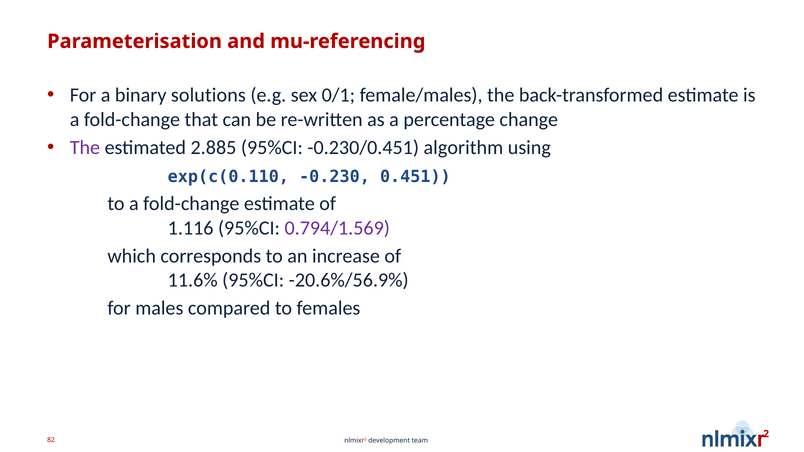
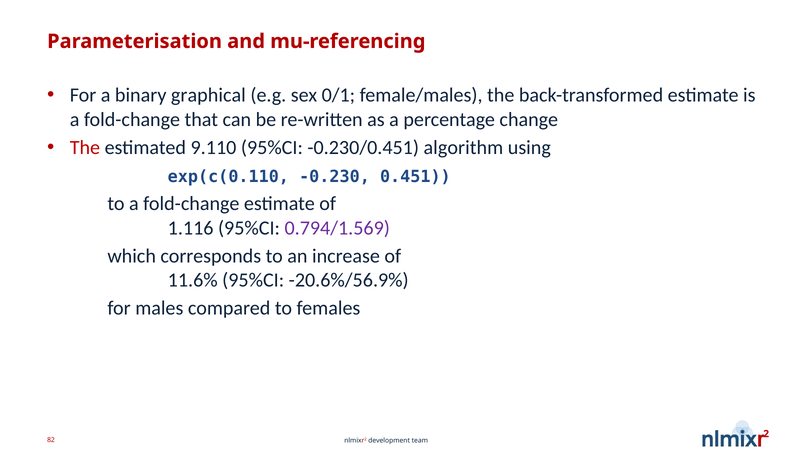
solutions: solutions -> graphical
The at (85, 148) colour: purple -> red
2.885: 2.885 -> 9.110
